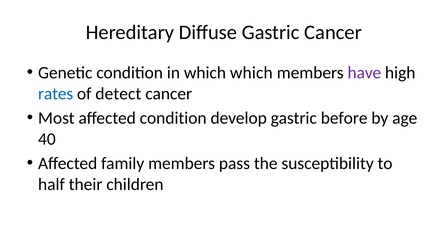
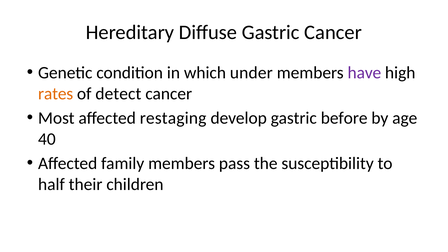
which which: which -> under
rates colour: blue -> orange
affected condition: condition -> restaging
